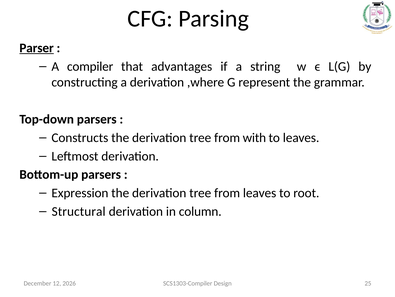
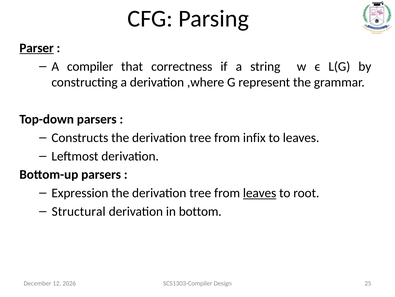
advantages: advantages -> correctness
with: with -> infix
leaves at (260, 193) underline: none -> present
column: column -> bottom
